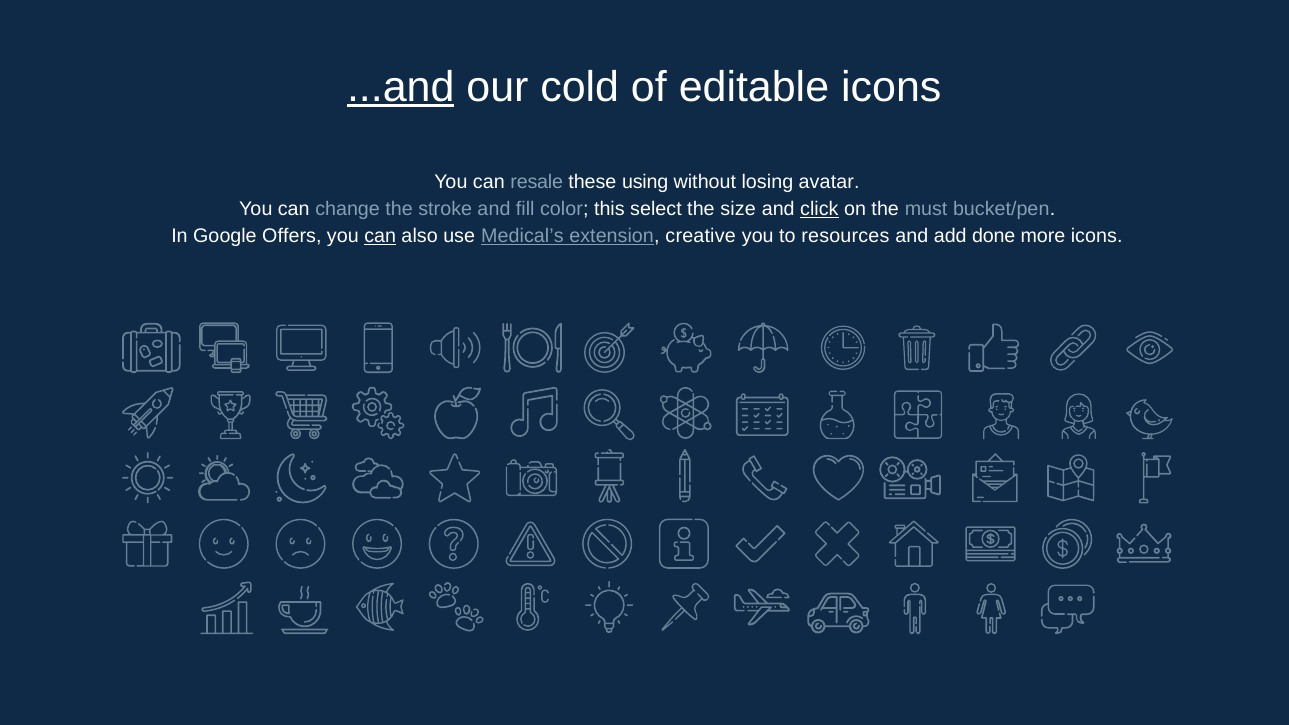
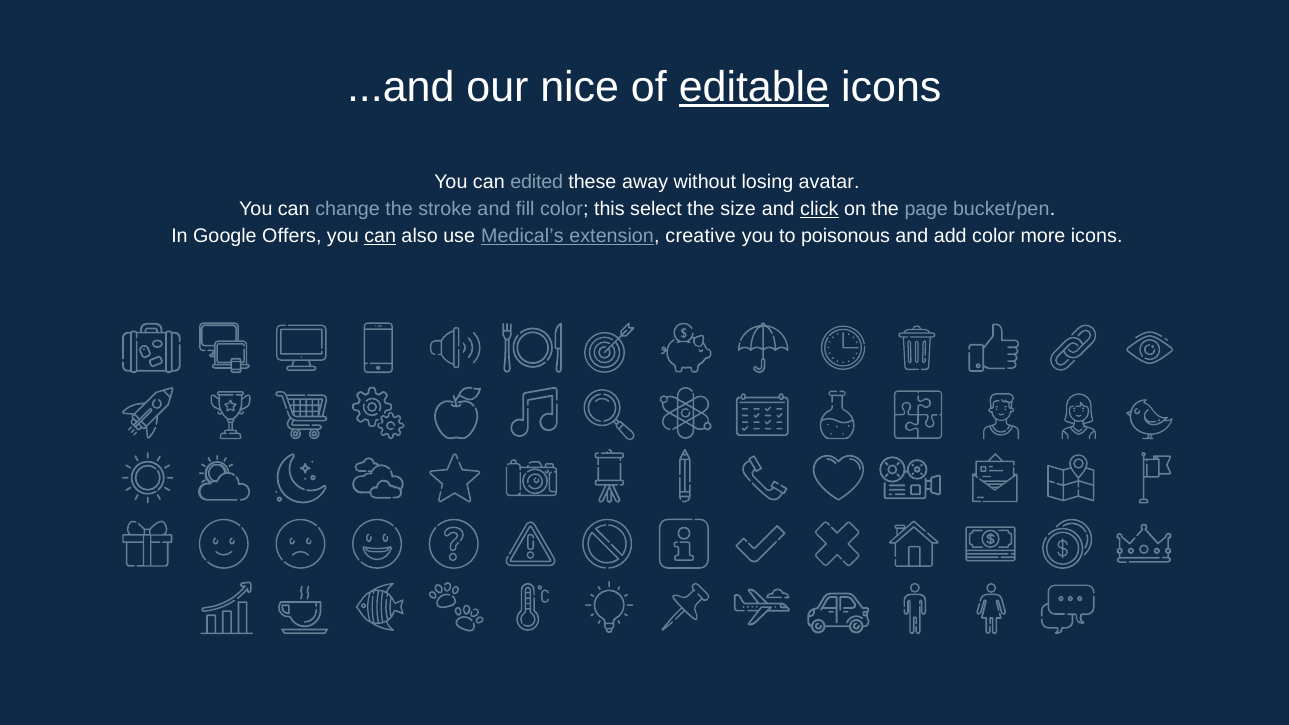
...and underline: present -> none
cold: cold -> nice
editable underline: none -> present
resale: resale -> edited
using: using -> away
must: must -> page
resources: resources -> poisonous
add done: done -> color
